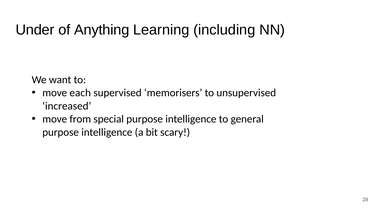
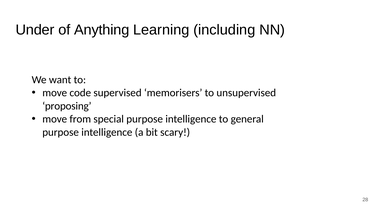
each: each -> code
increased: increased -> proposing
